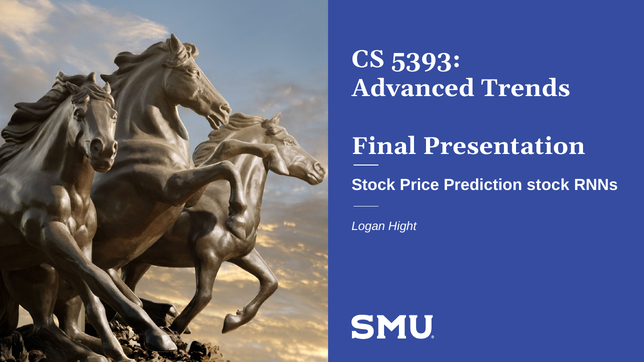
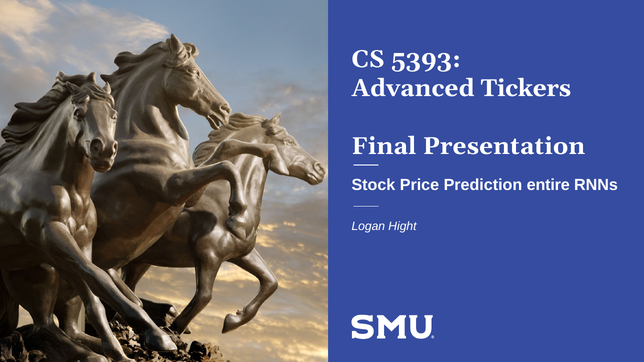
Trends: Trends -> Tickers
Prediction stock: stock -> entire
